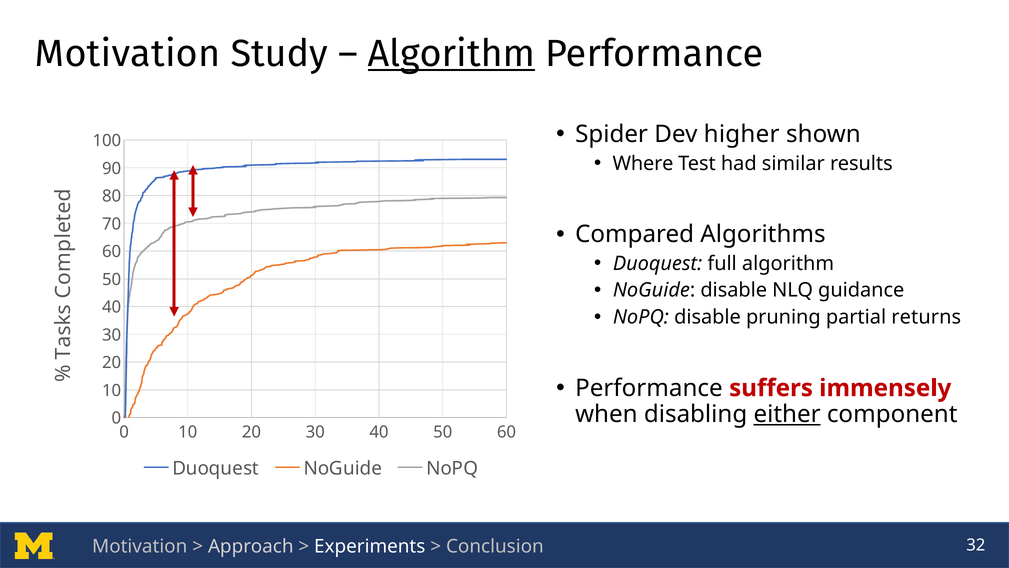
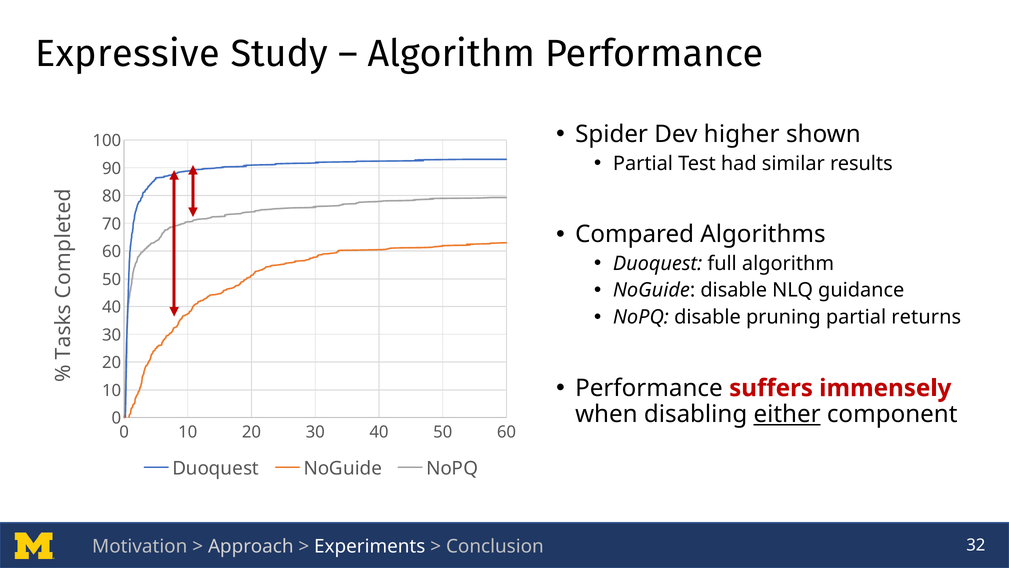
Motivation at (128, 54): Motivation -> Expressive
Algorithm at (451, 54) underline: present -> none
Where at (643, 163): Where -> Partial
